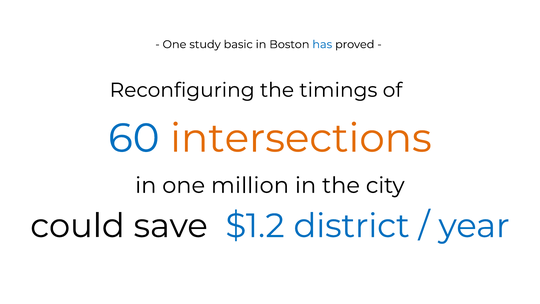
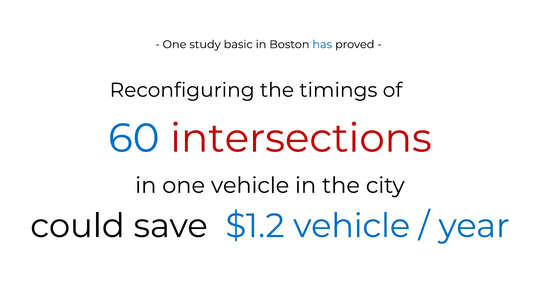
intersections colour: orange -> red
one million: million -> vehicle
$1.2 district: district -> vehicle
